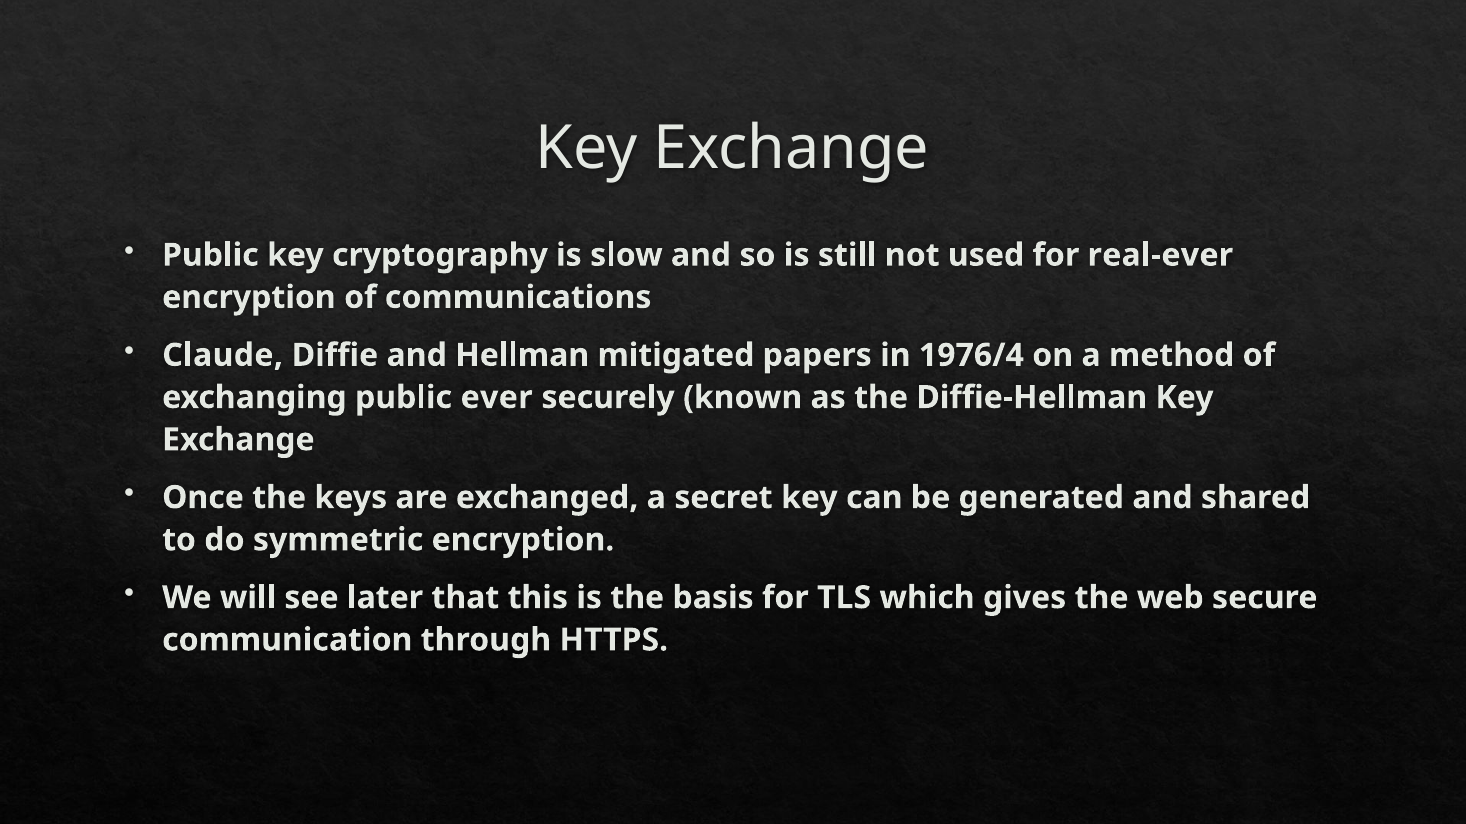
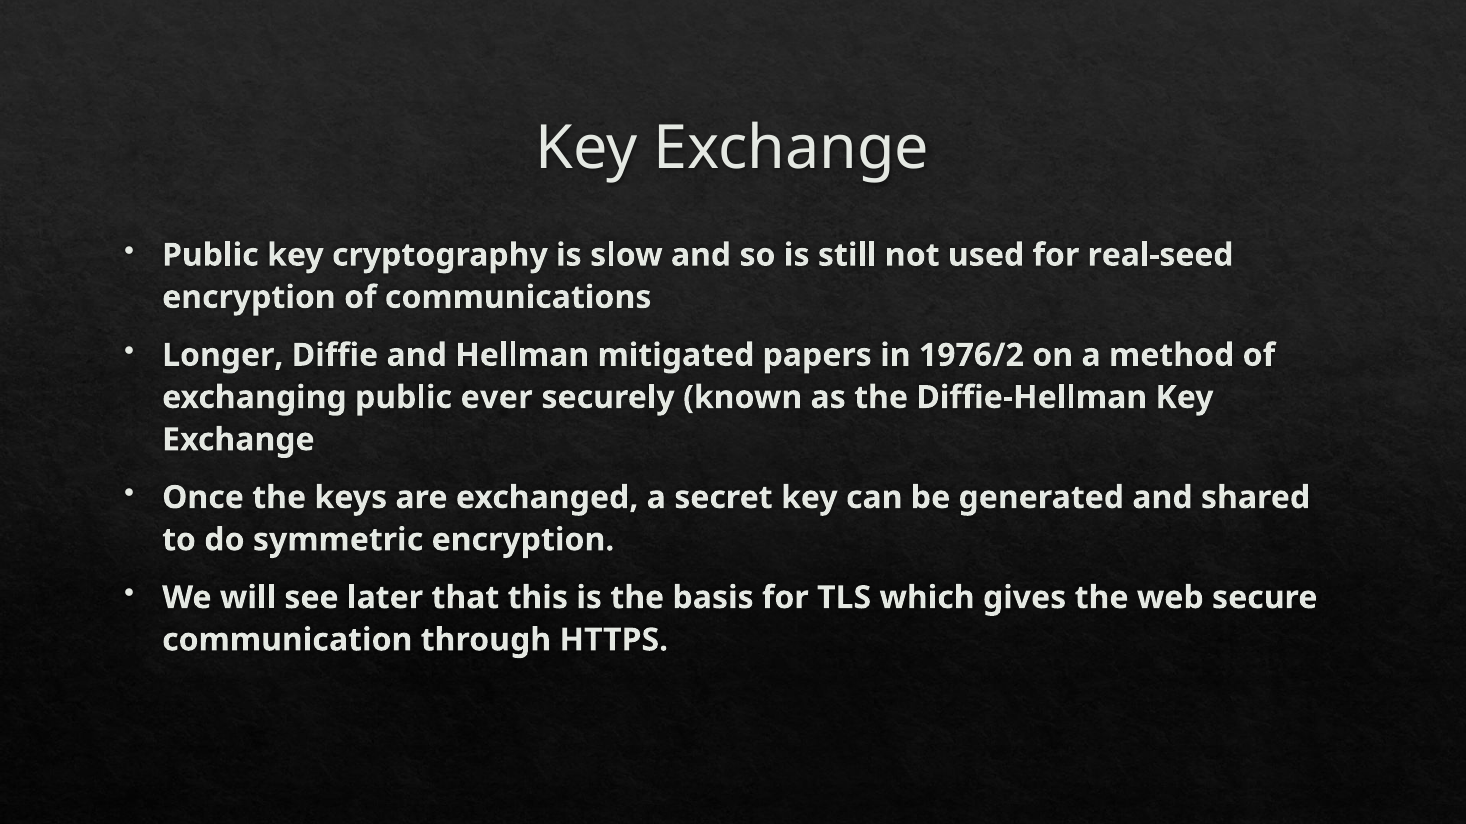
real-ever: real-ever -> real-seed
Claude: Claude -> Longer
1976/4: 1976/4 -> 1976/2
